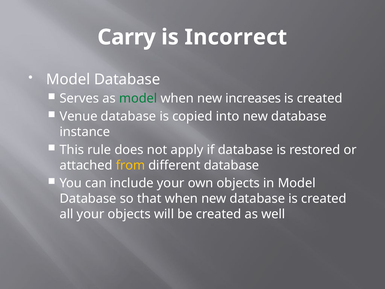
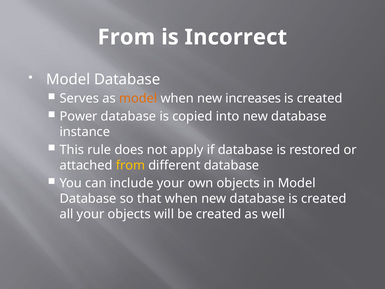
Carry at (127, 37): Carry -> From
model at (138, 98) colour: green -> orange
Venue: Venue -> Power
